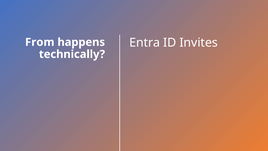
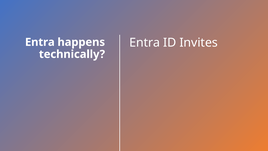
From at (40, 42): From -> Entra
